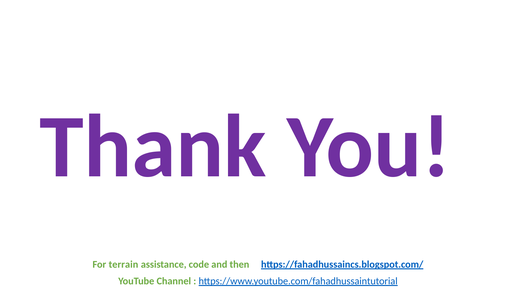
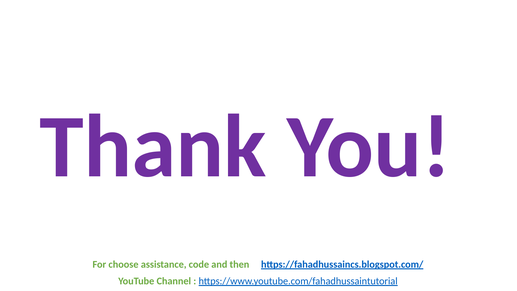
terrain: terrain -> choose
